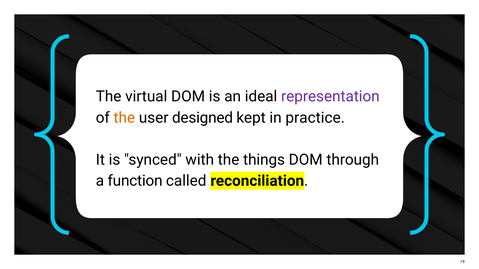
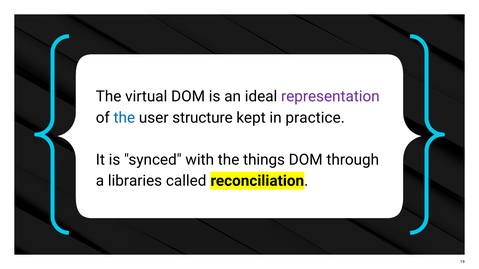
the at (124, 118) colour: orange -> blue
designed: designed -> structure
function: function -> libraries
